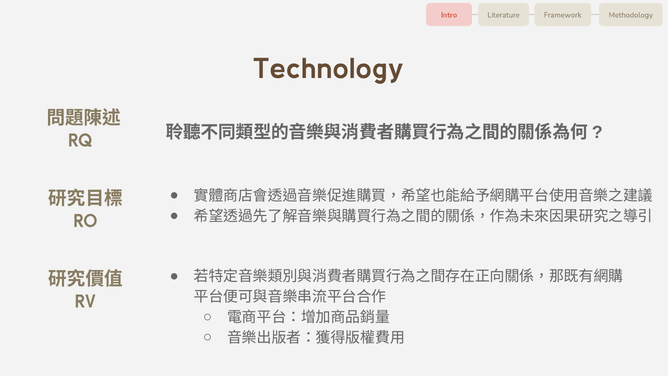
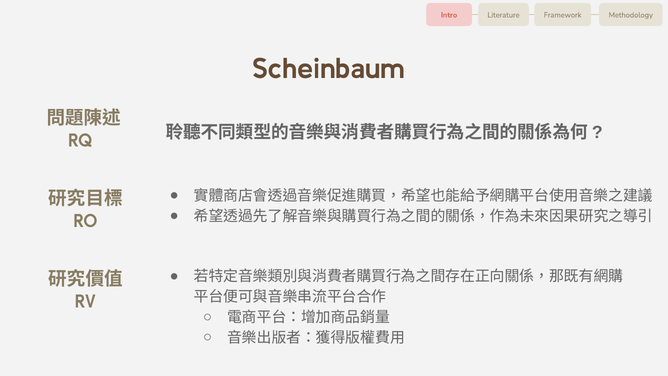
Technology: Technology -> Scheinbaum
